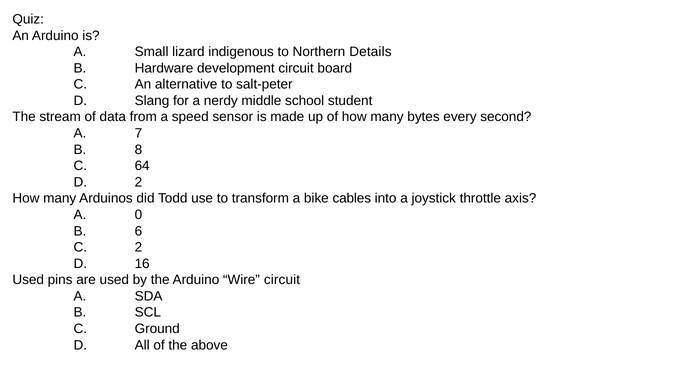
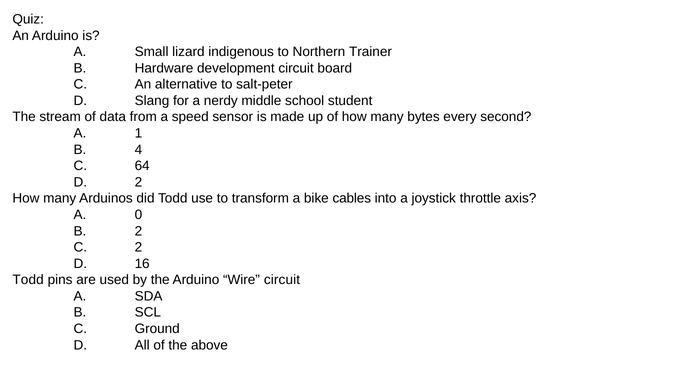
Details: Details -> Trainer
7: 7 -> 1
8: 8 -> 4
B 6: 6 -> 2
Used at (28, 280): Used -> Todd
